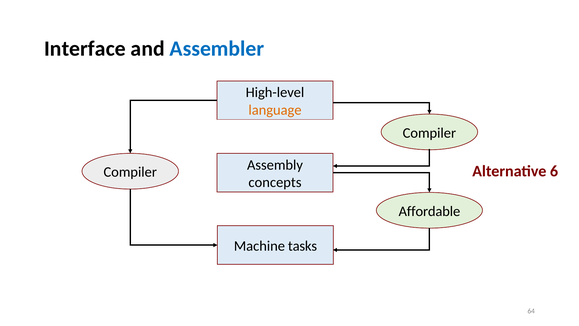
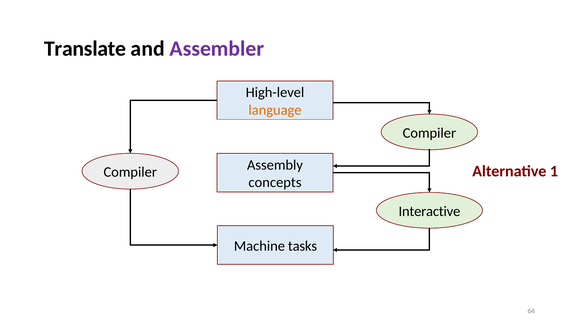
Interface: Interface -> Translate
Assembler colour: blue -> purple
6: 6 -> 1
Affordable: Affordable -> Interactive
